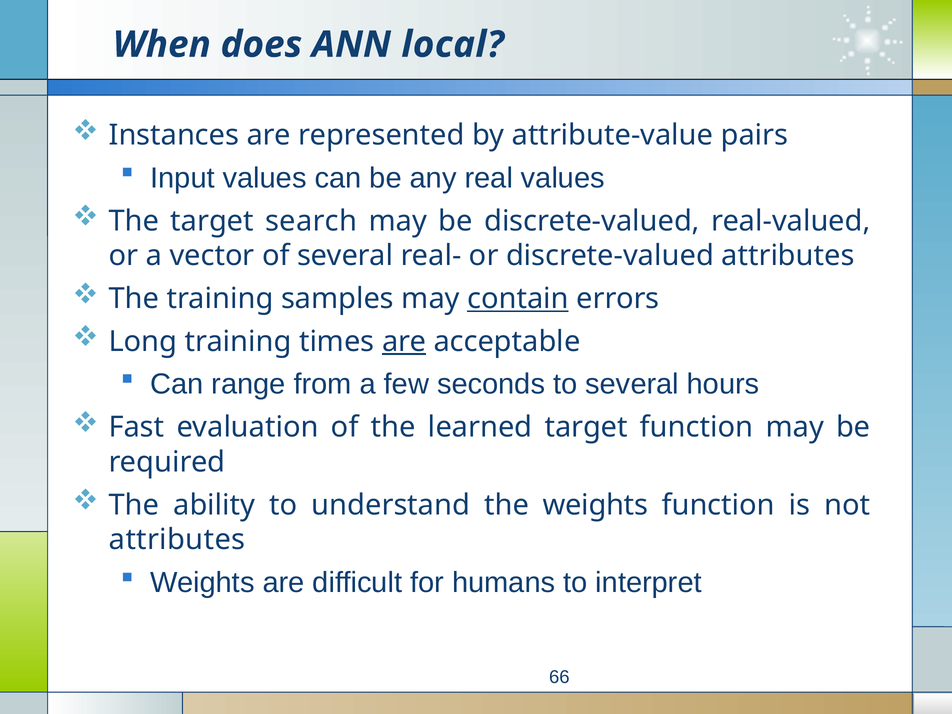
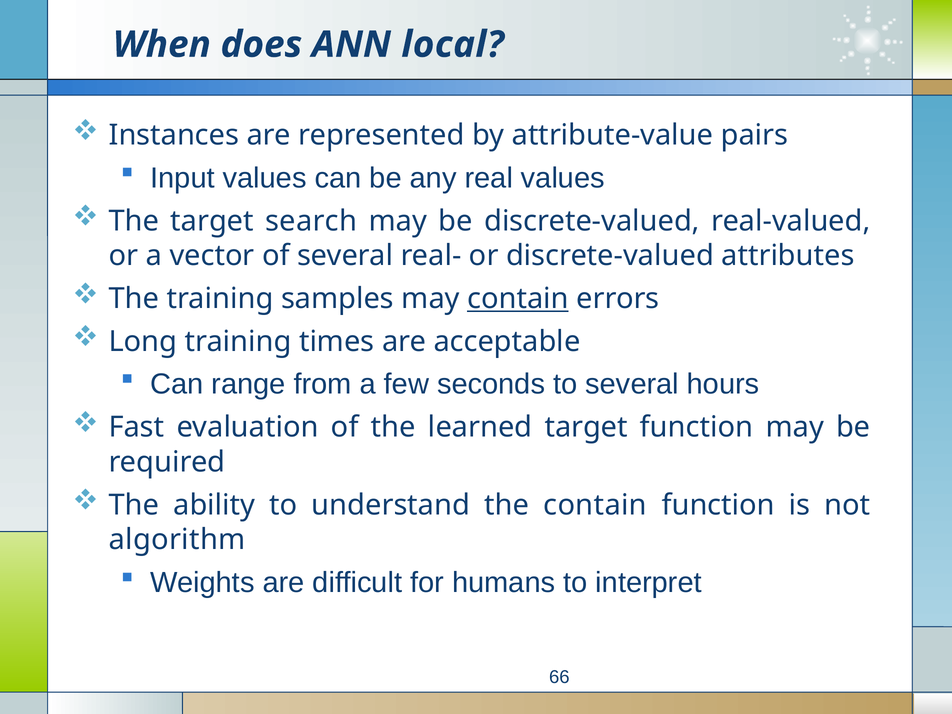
are at (404, 342) underline: present -> none
the weights: weights -> contain
attributes at (177, 540): attributes -> algorithm
